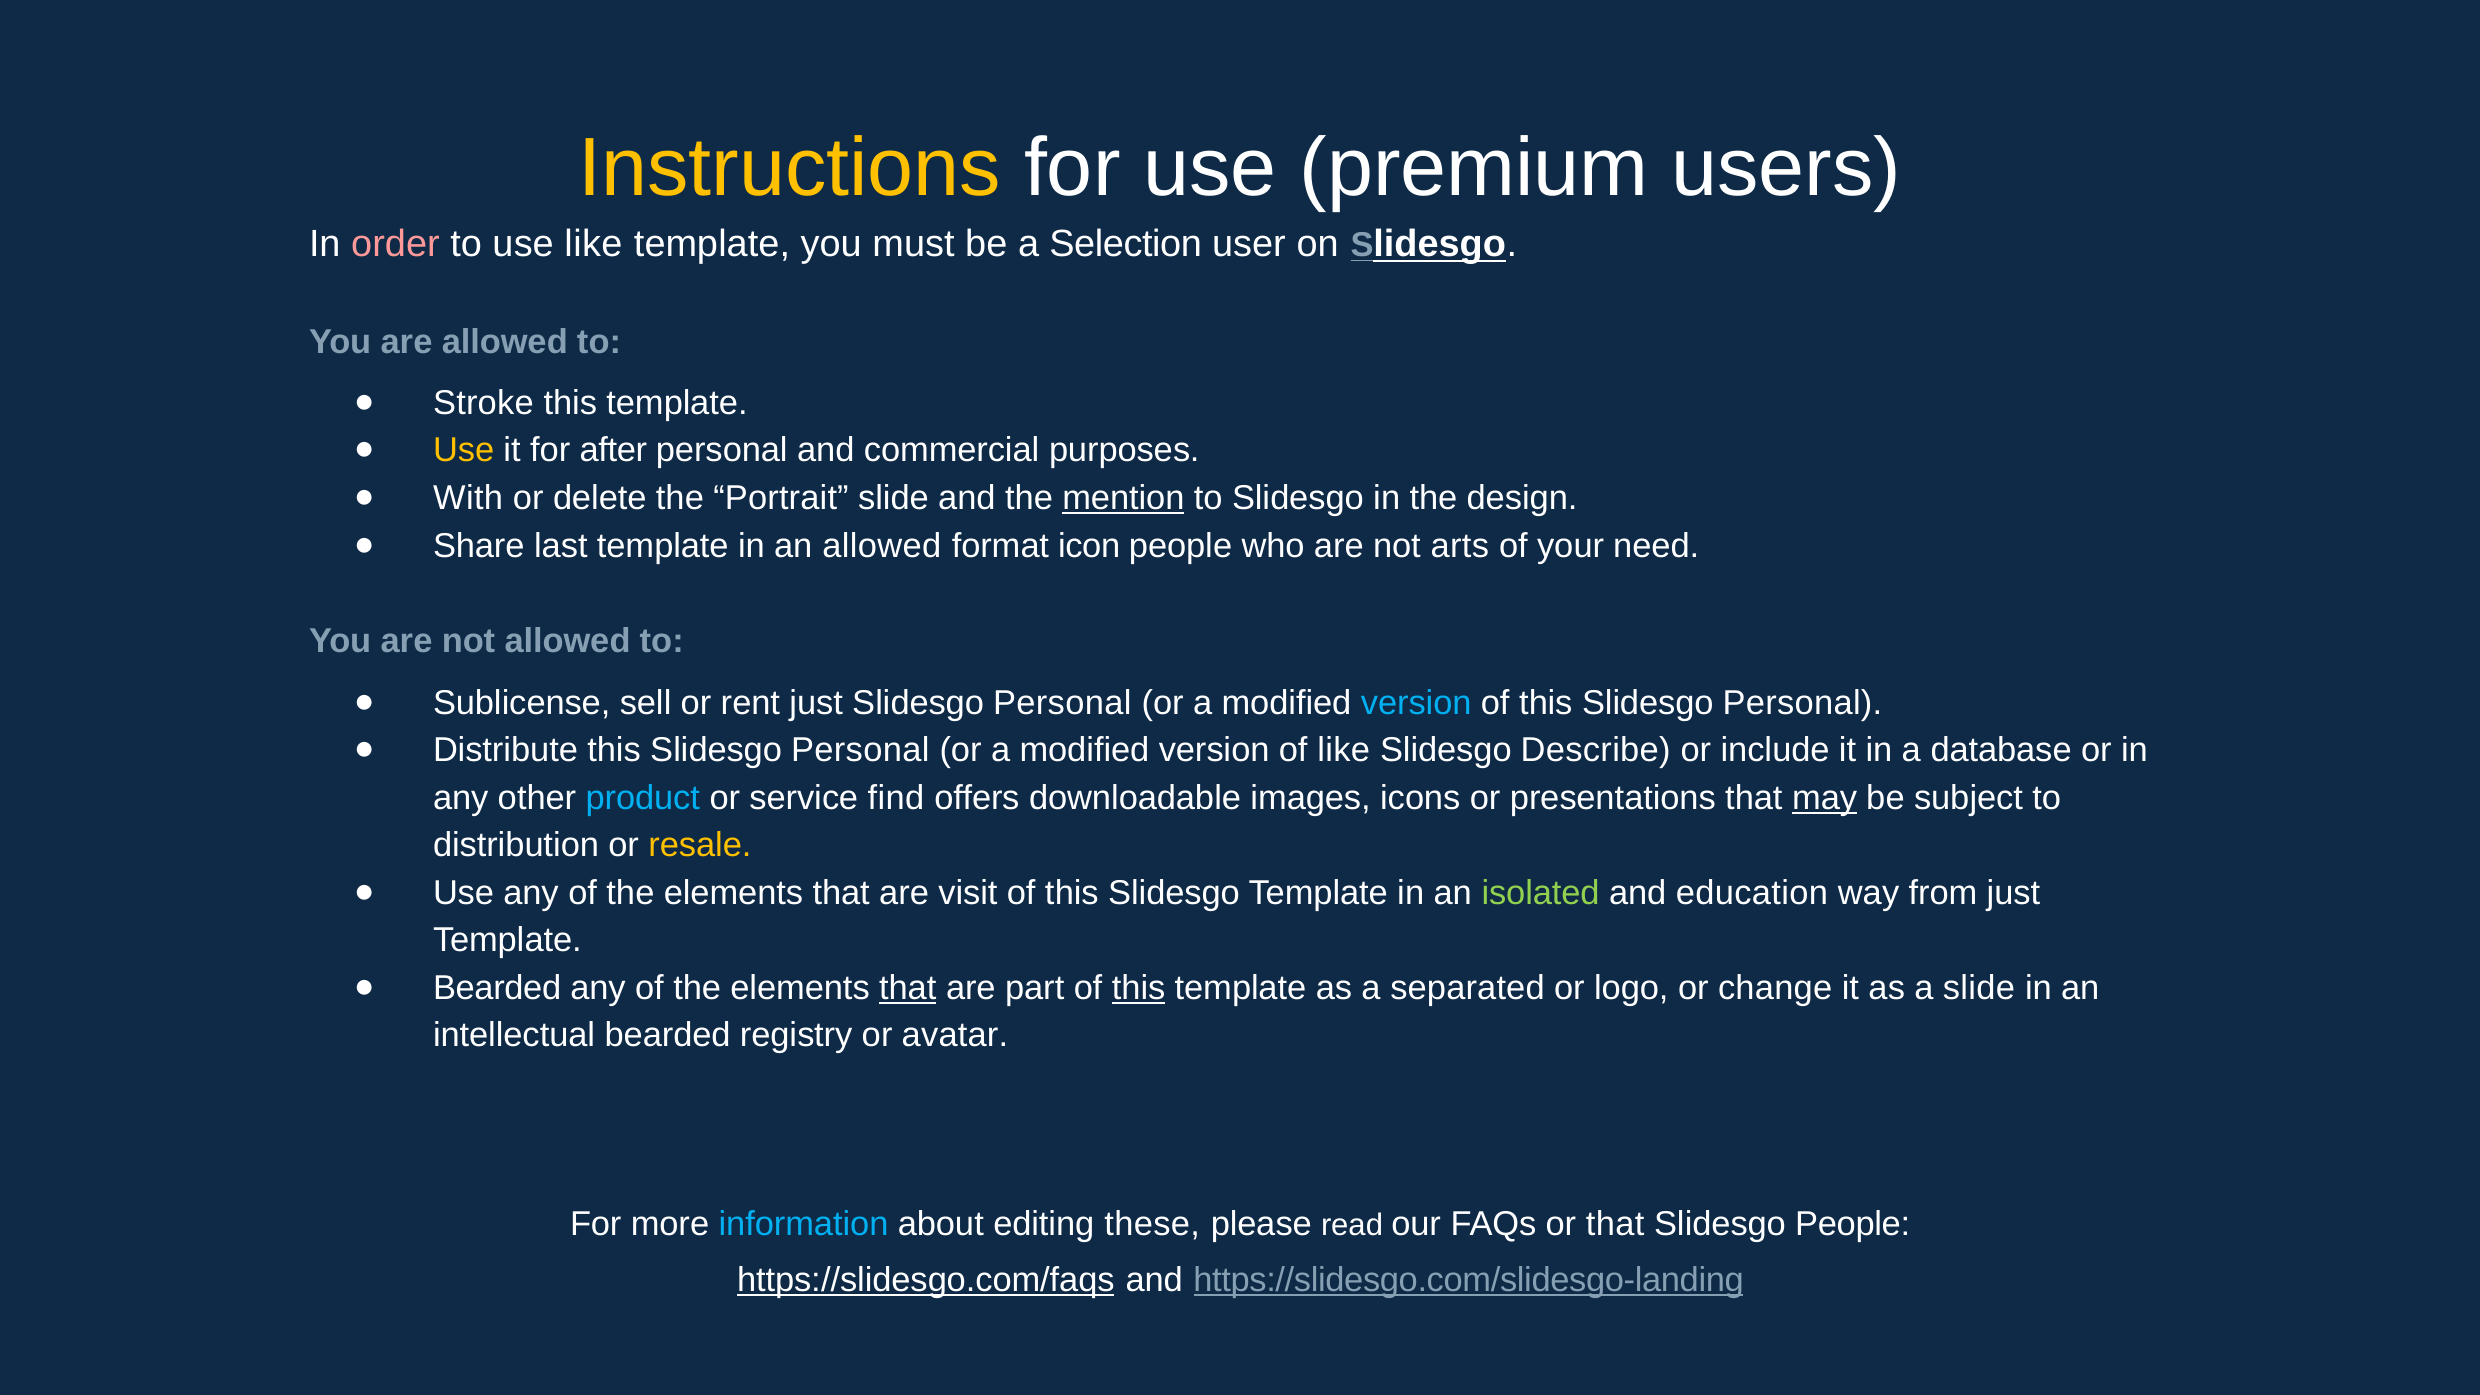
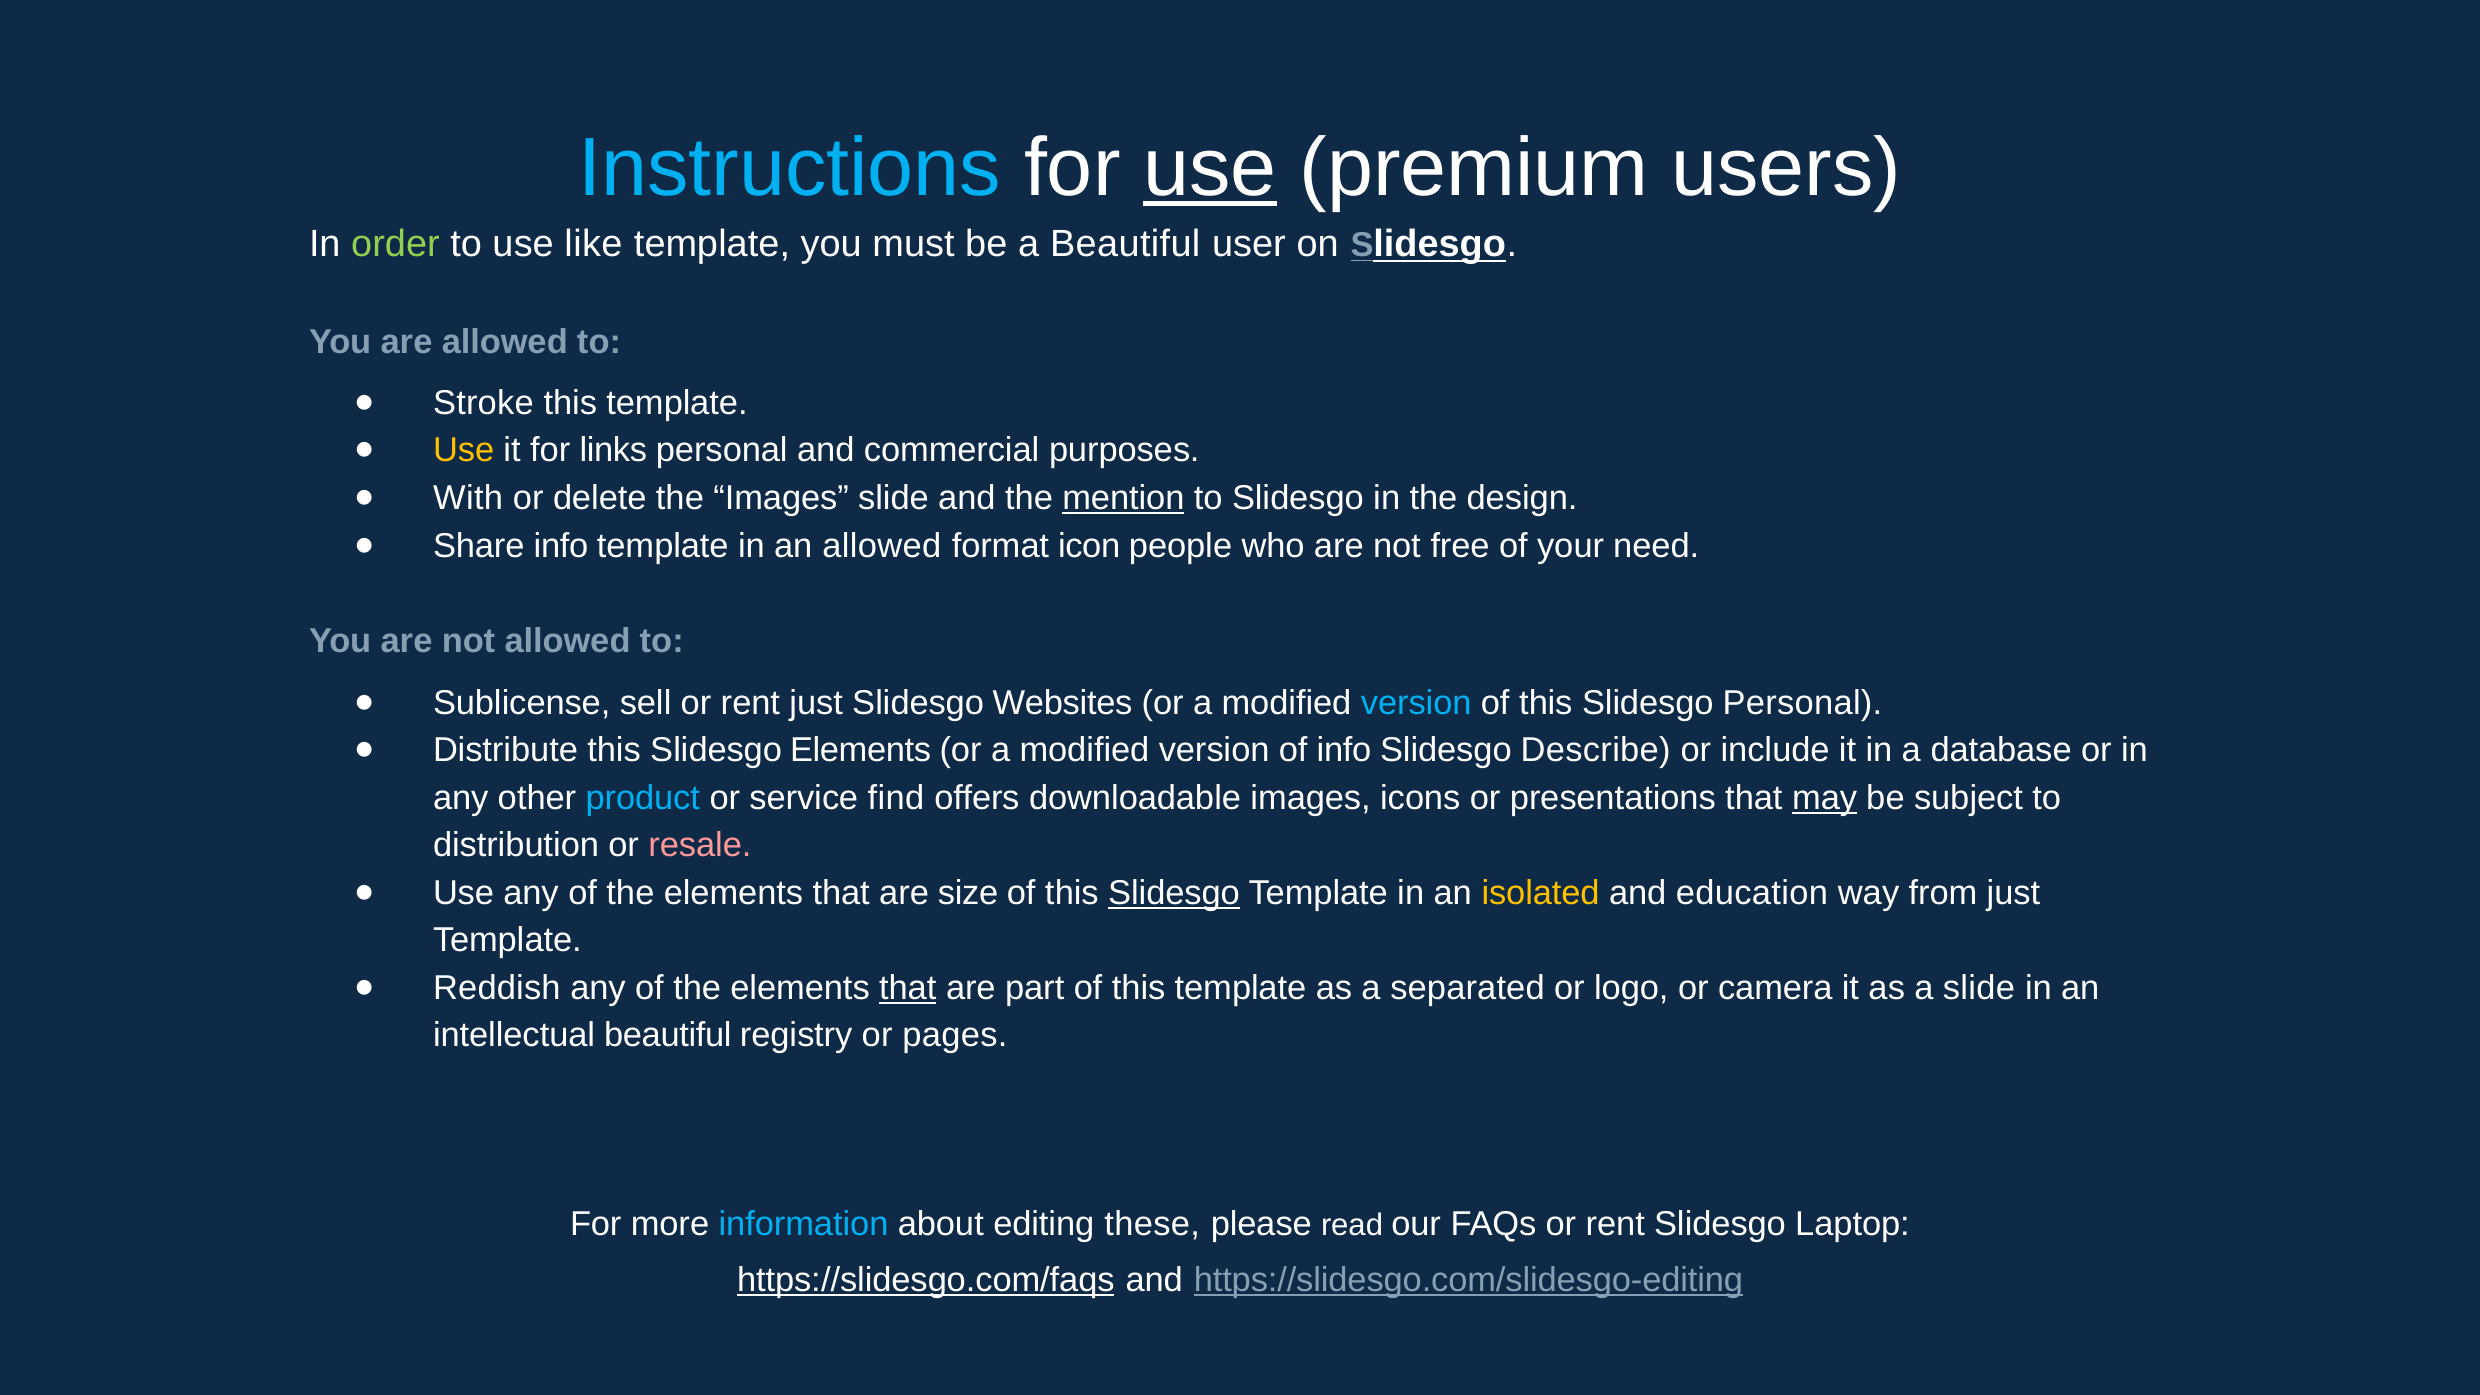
Instructions colour: yellow -> light blue
use at (1210, 168) underline: none -> present
order colour: pink -> light green
a Selection: Selection -> Beautiful
after: after -> links
the Portrait: Portrait -> Images
Share last: last -> info
arts: arts -> free
Personal at (1062, 703): Personal -> Websites
Distribute this Slidesgo Personal: Personal -> Elements
of like: like -> info
resale colour: yellow -> pink
visit: visit -> size
Slidesgo at (1174, 893) underline: none -> present
isolated colour: light green -> yellow
Bearded at (497, 988): Bearded -> Reddish
this at (1139, 988) underline: present -> none
change: change -> camera
intellectual bearded: bearded -> beautiful
avatar: avatar -> pages
FAQs or that: that -> rent
Slidesgo People: People -> Laptop
https://slidesgo.com/slidesgo-landing: https://slidesgo.com/slidesgo-landing -> https://slidesgo.com/slidesgo-editing
